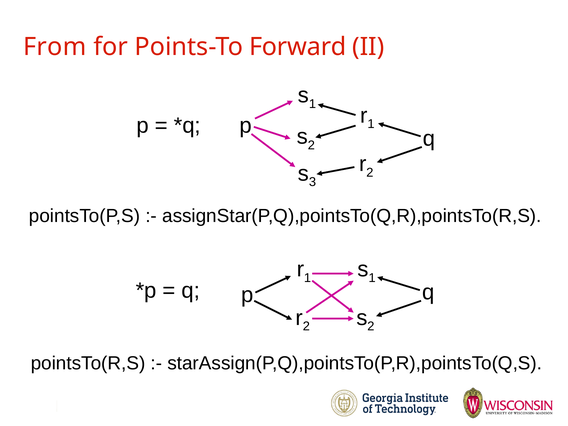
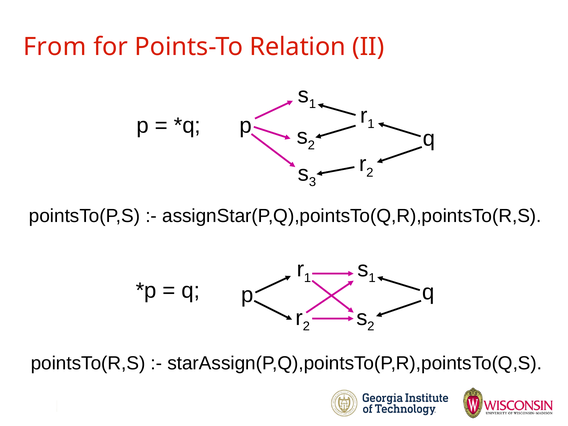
Forward: Forward -> Relation
